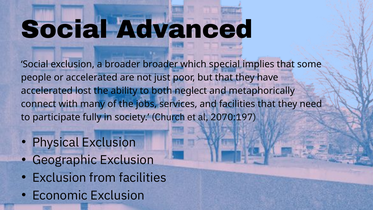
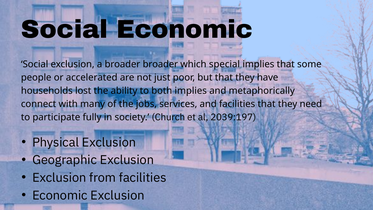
Social Advanced: Advanced -> Economic
accelerated at (47, 91): accelerated -> households
both neglect: neglect -> implies
2070:197: 2070:197 -> 2039:197
